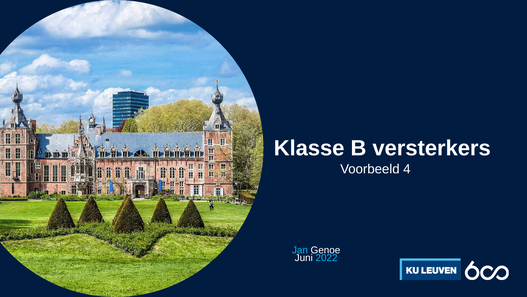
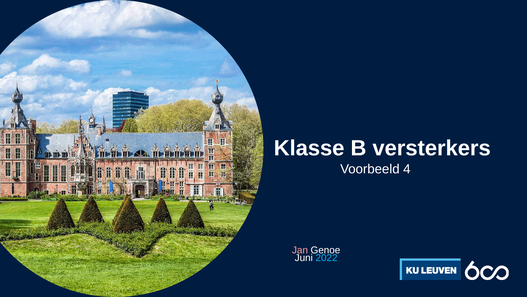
Jan colour: light blue -> pink
